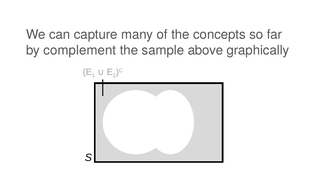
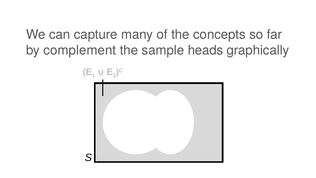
above: above -> heads
